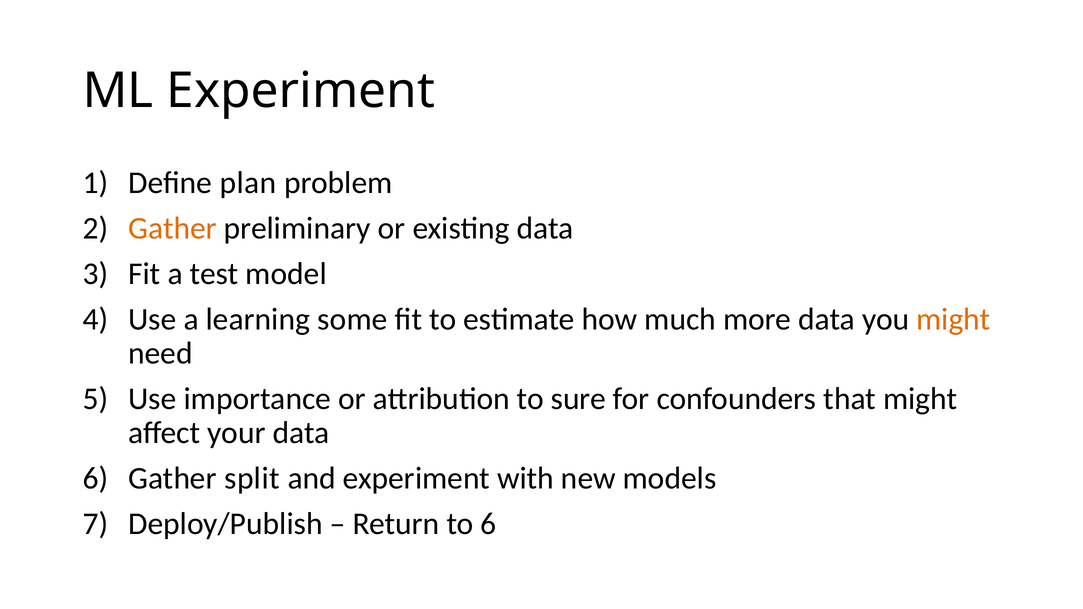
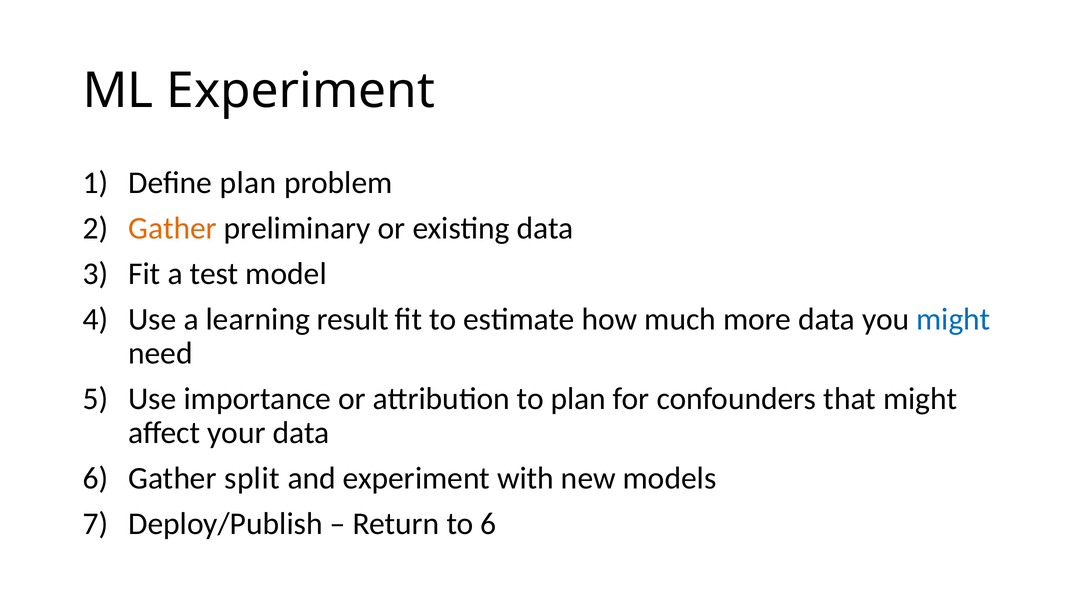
some: some -> result
might at (953, 319) colour: orange -> blue
to sure: sure -> plan
